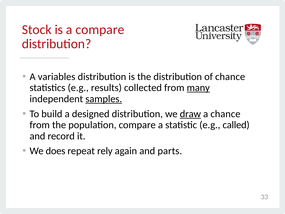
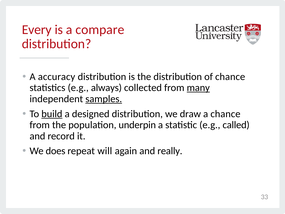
Stock: Stock -> Every
variables: variables -> accuracy
results: results -> always
build underline: none -> present
draw underline: present -> none
population compare: compare -> underpin
rely: rely -> will
parts: parts -> really
